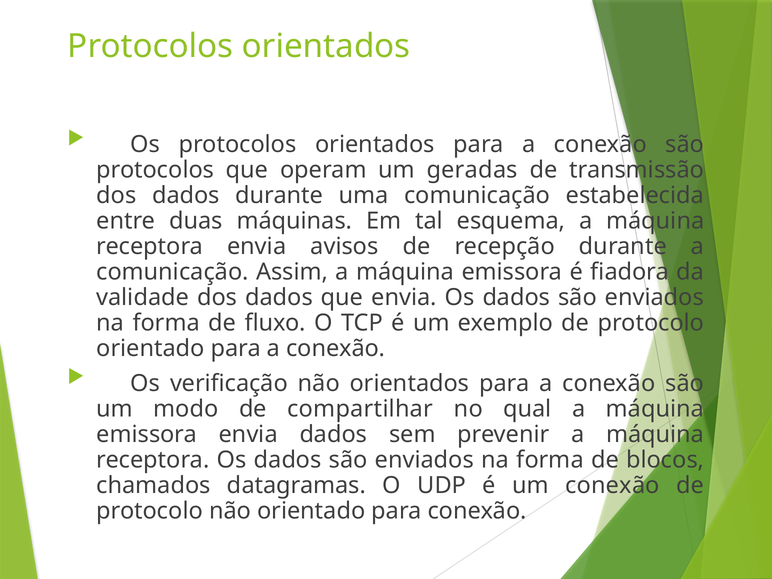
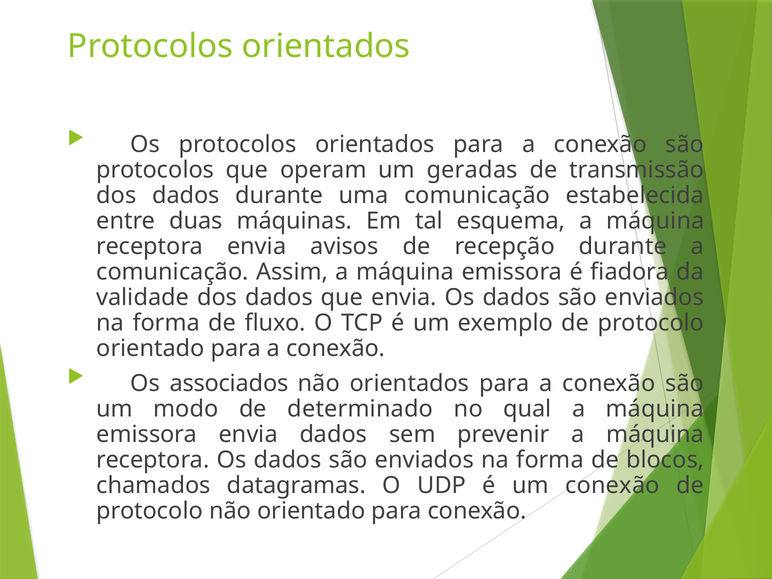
verificação: verificação -> associados
compartilhar: compartilhar -> determinado
